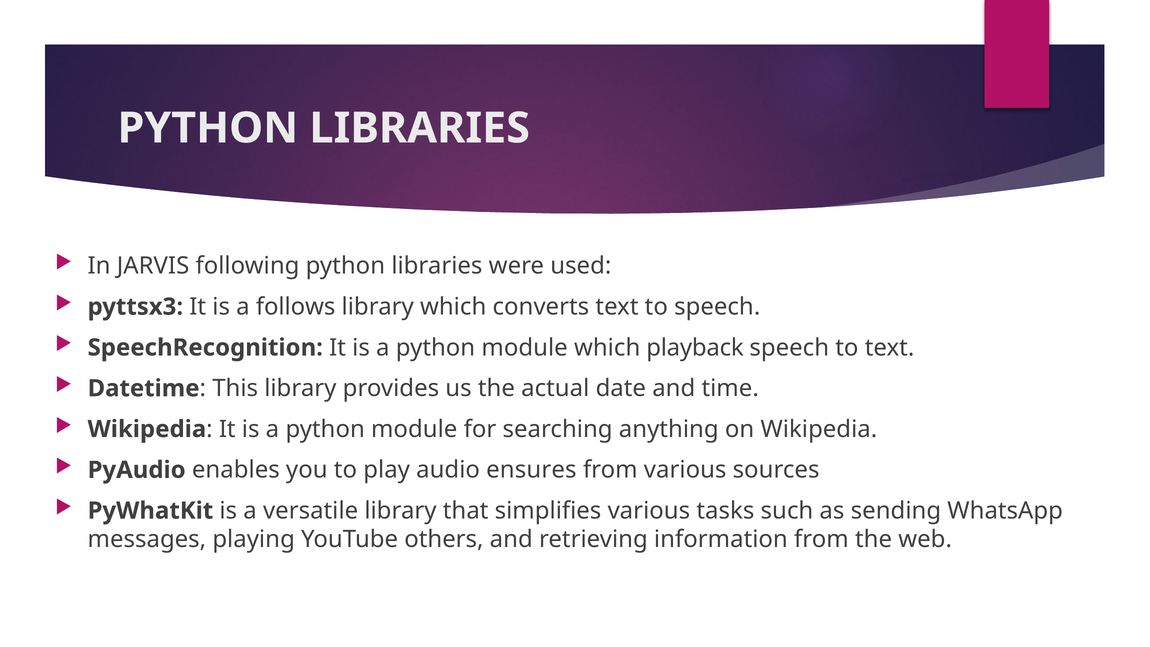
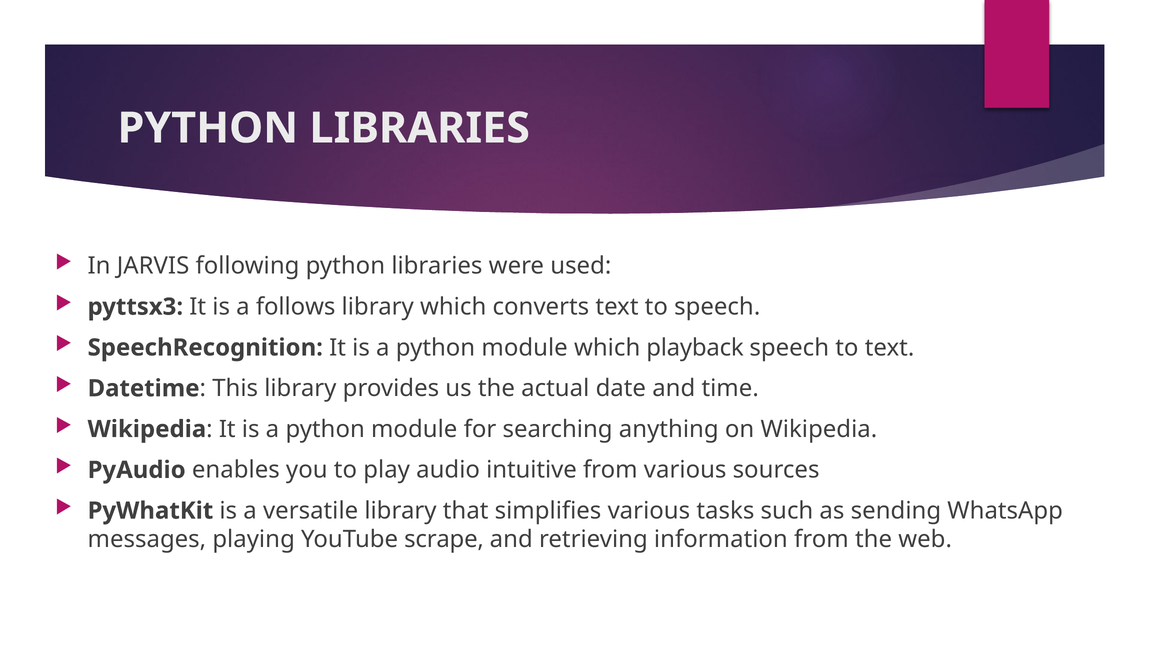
ensures: ensures -> intuitive
others: others -> scrape
